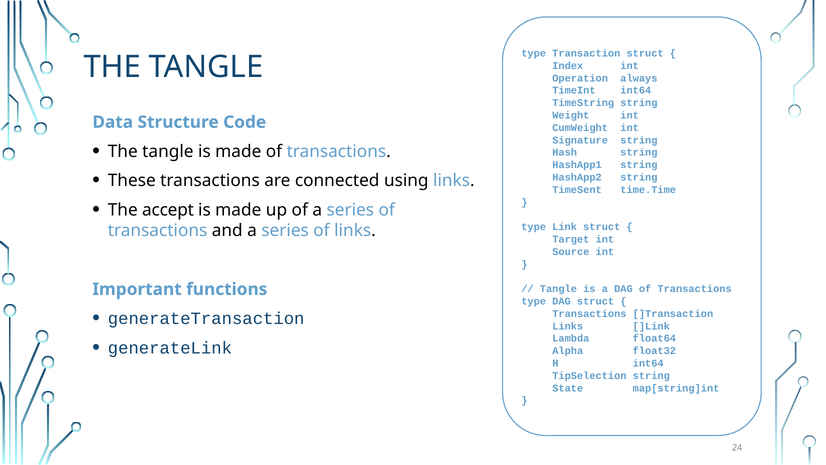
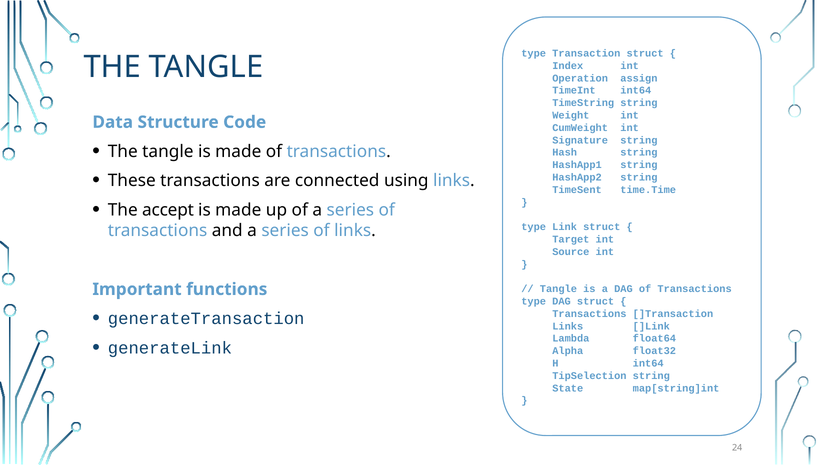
always: always -> assign
